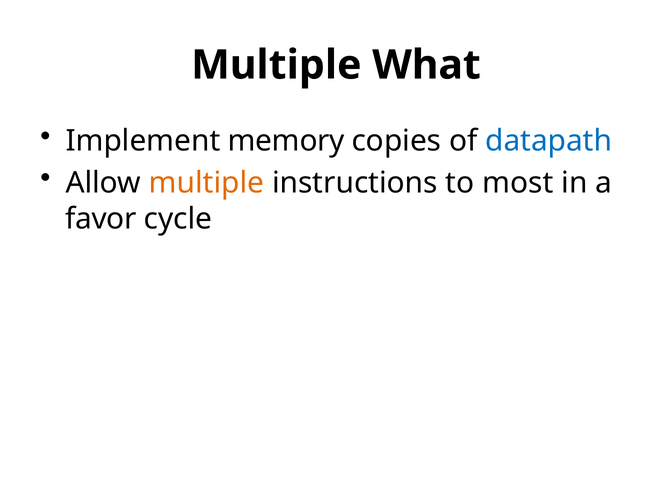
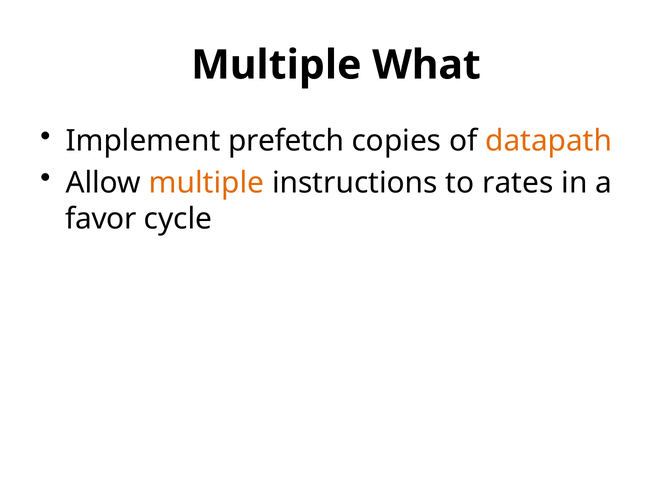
memory: memory -> prefetch
datapath colour: blue -> orange
most: most -> rates
